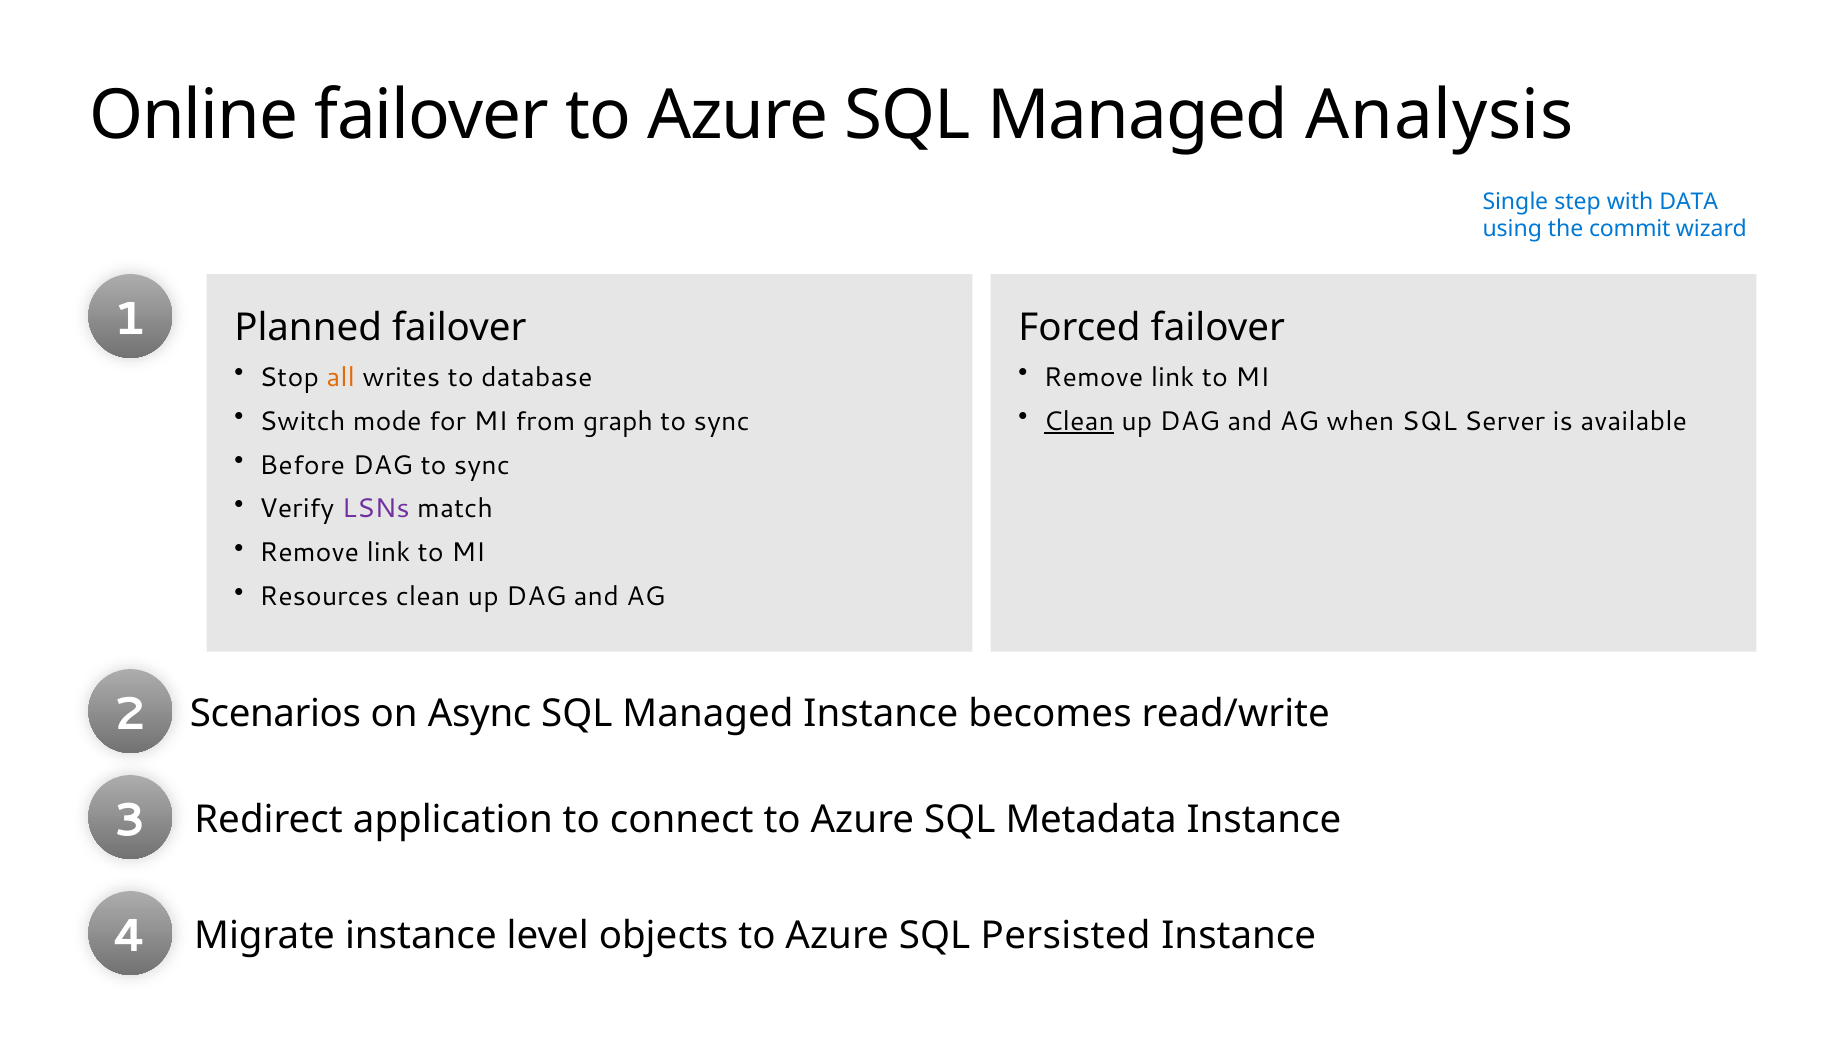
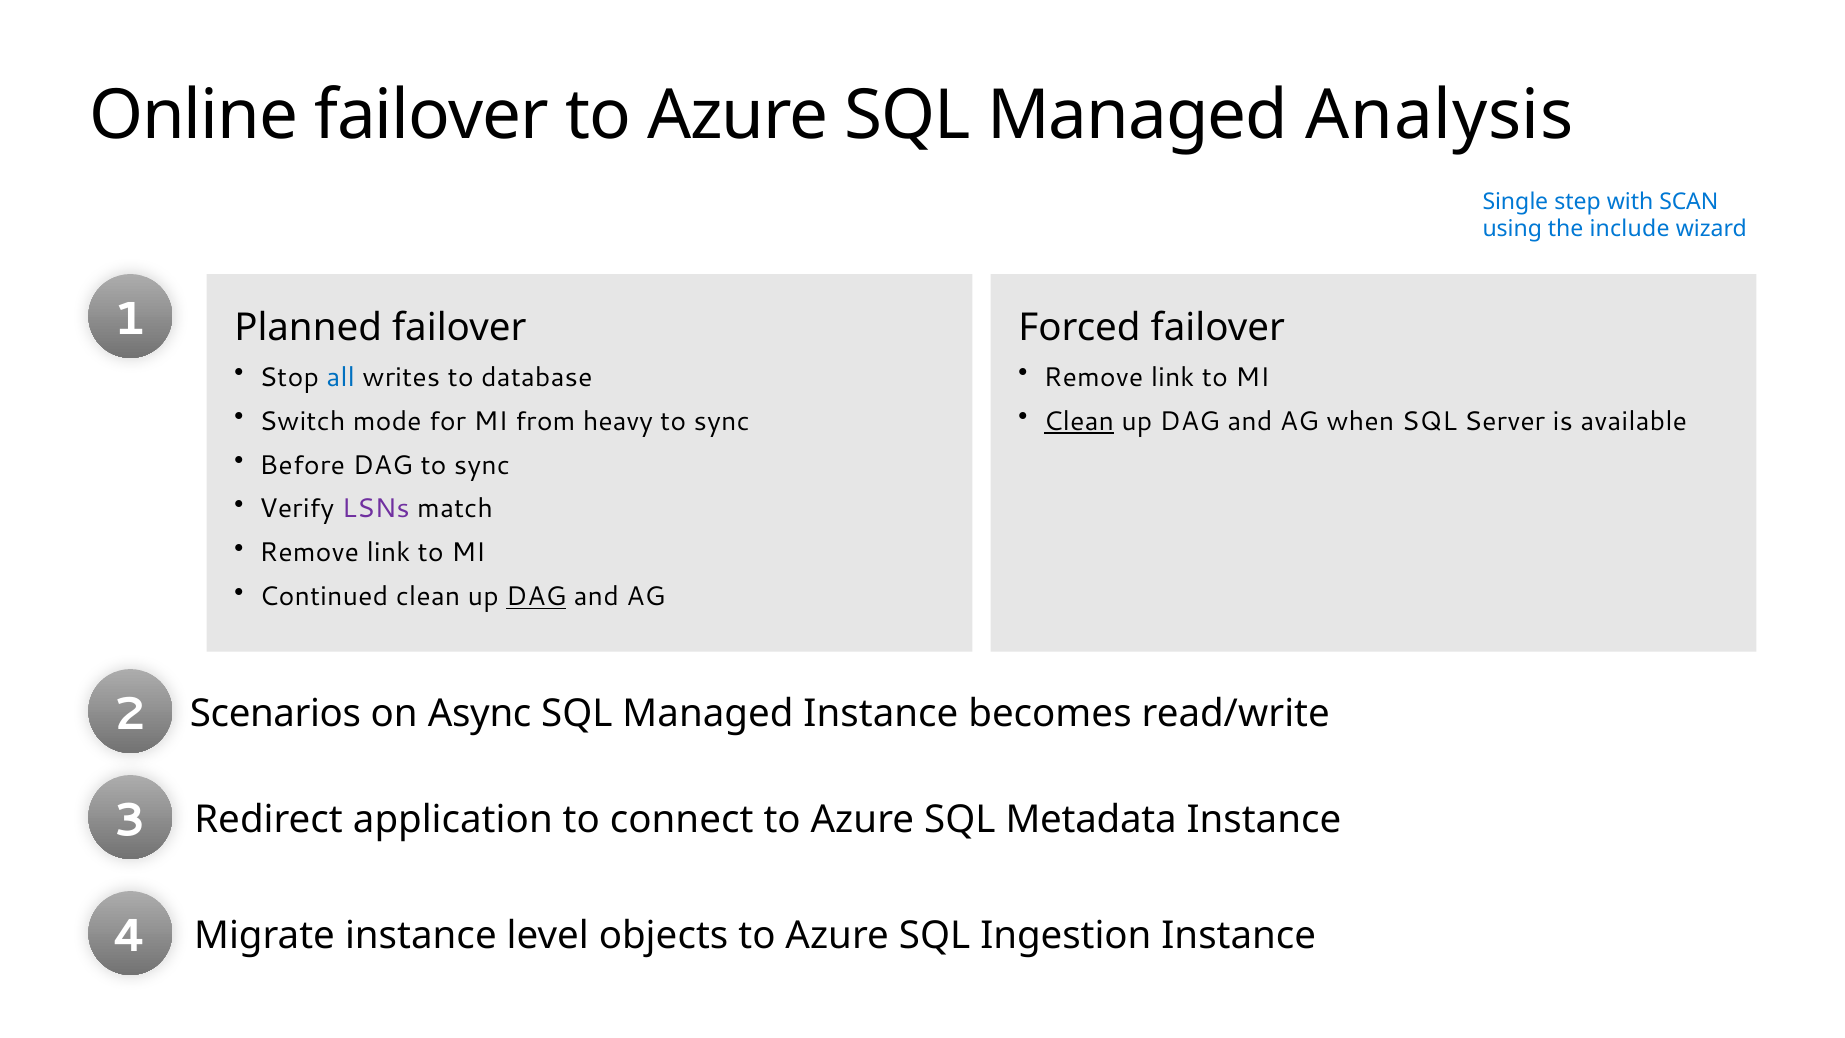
DATA: DATA -> SCAN
commit: commit -> include
all colour: orange -> blue
graph: graph -> heavy
Resources: Resources -> Continued
DAG at (536, 597) underline: none -> present
Persisted: Persisted -> Ingestion
